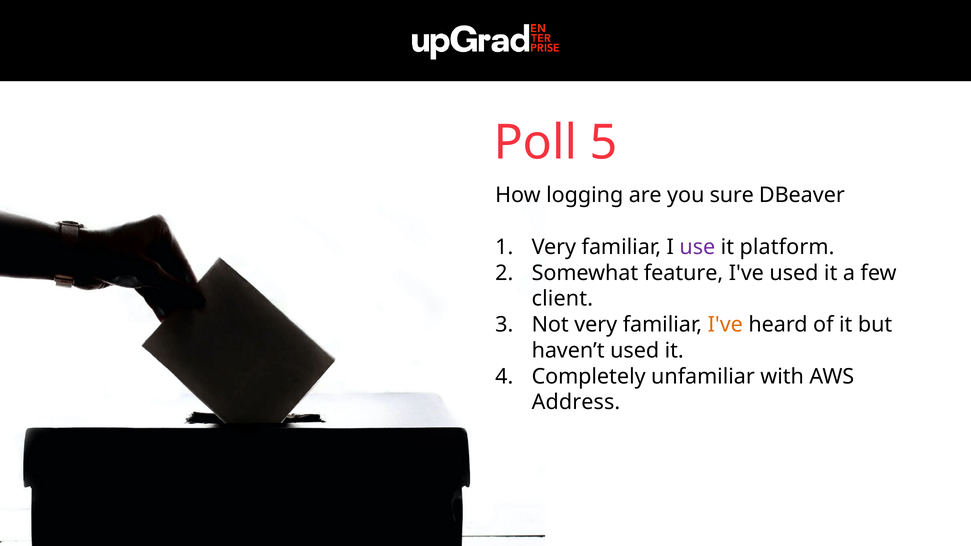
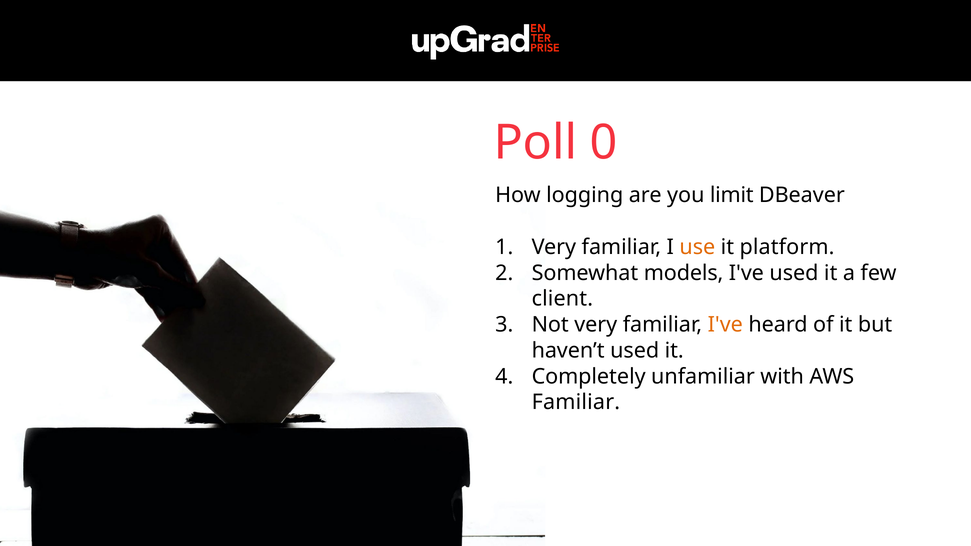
5: 5 -> 0
sure: sure -> limit
use colour: purple -> orange
feature: feature -> models
Address at (576, 402): Address -> Familiar
